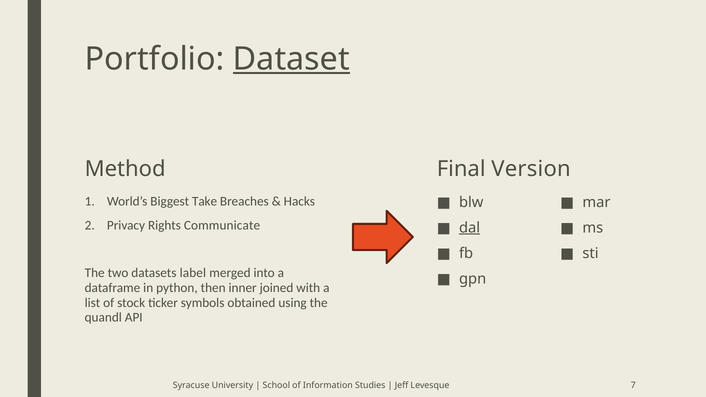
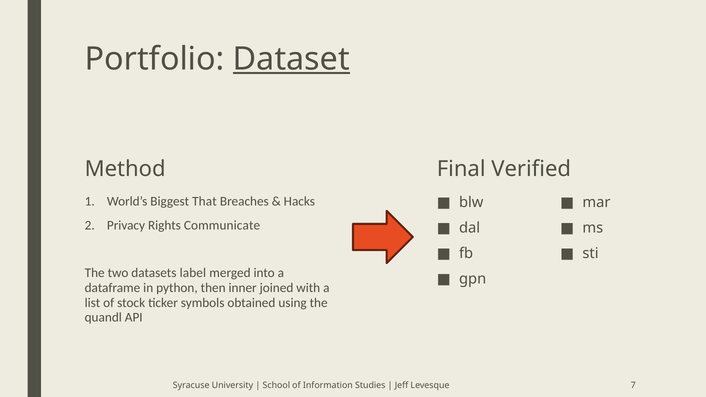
Version: Version -> Verified
Take: Take -> That
dal underline: present -> none
